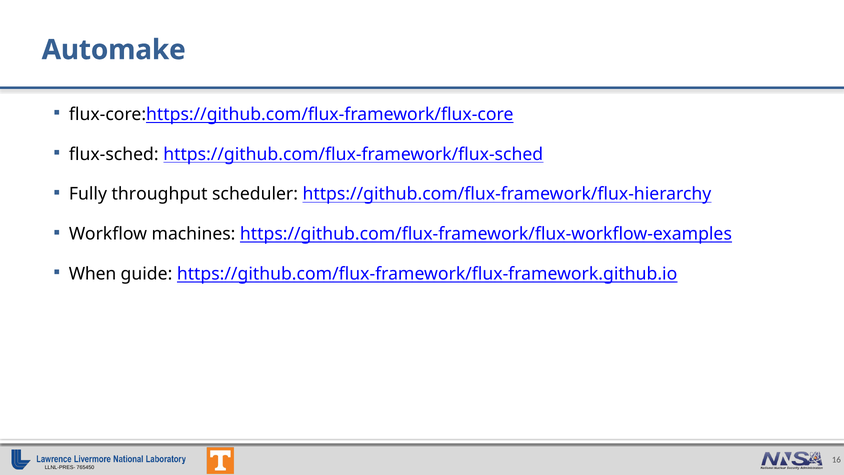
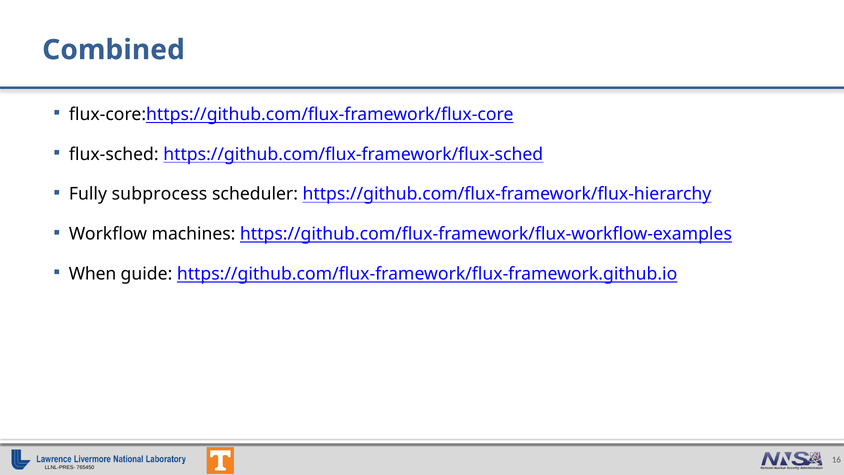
Automake: Automake -> Combined
throughput: throughput -> subprocess
